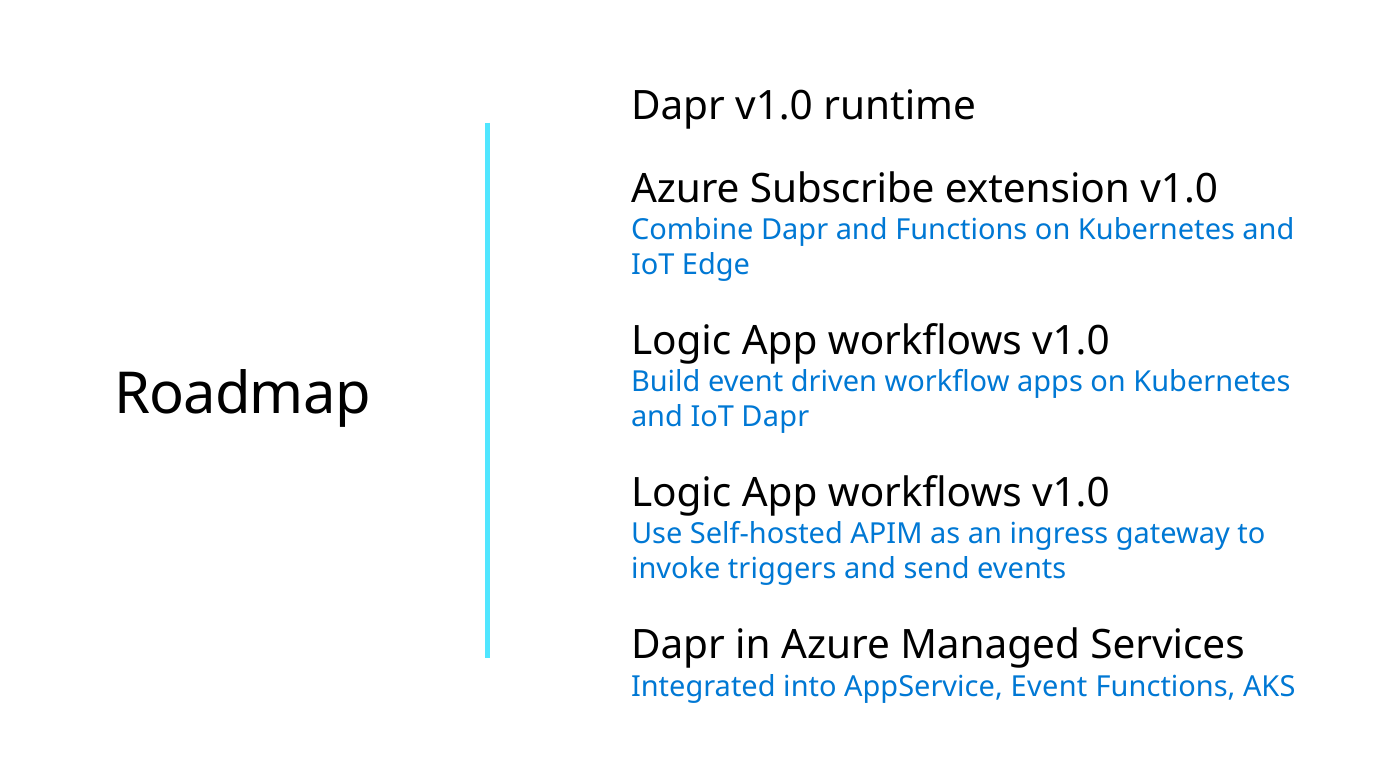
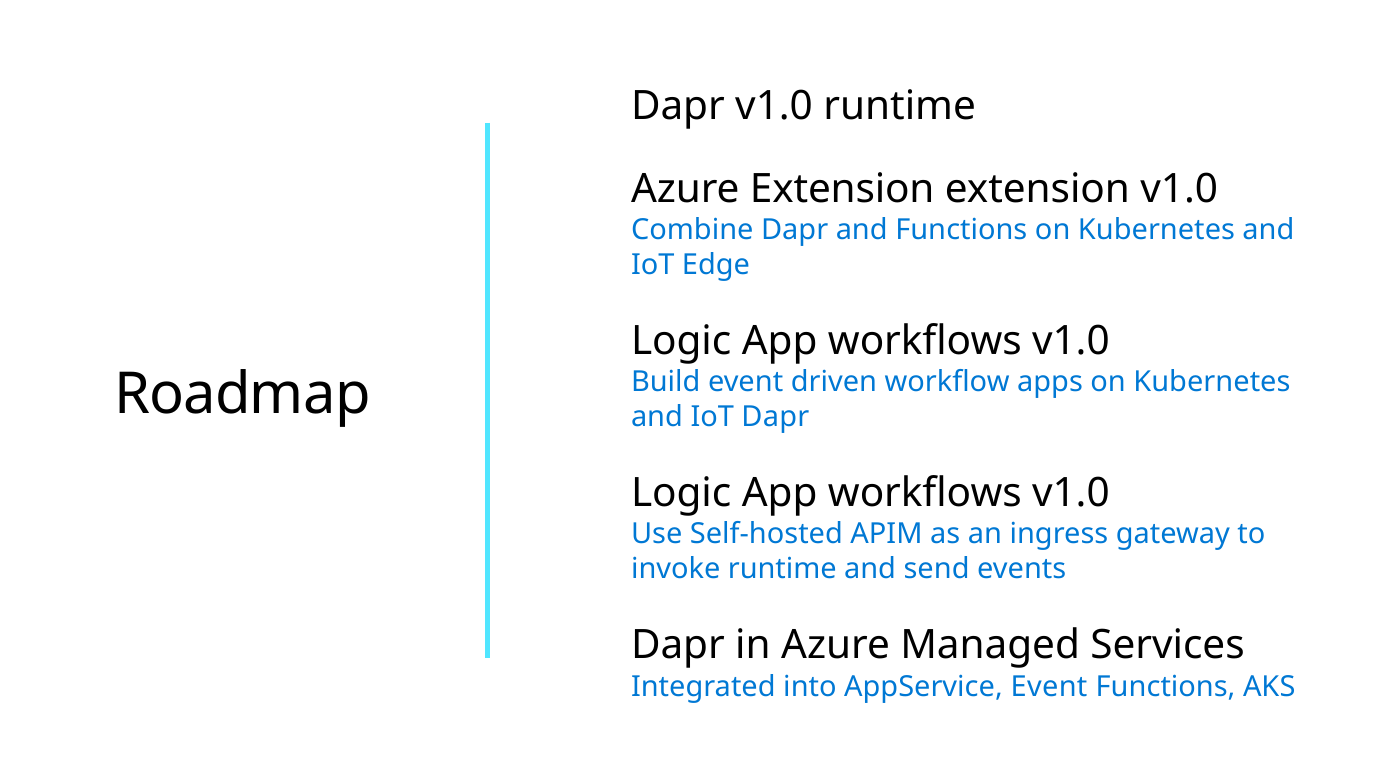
Azure Subscribe: Subscribe -> Extension
invoke triggers: triggers -> runtime
